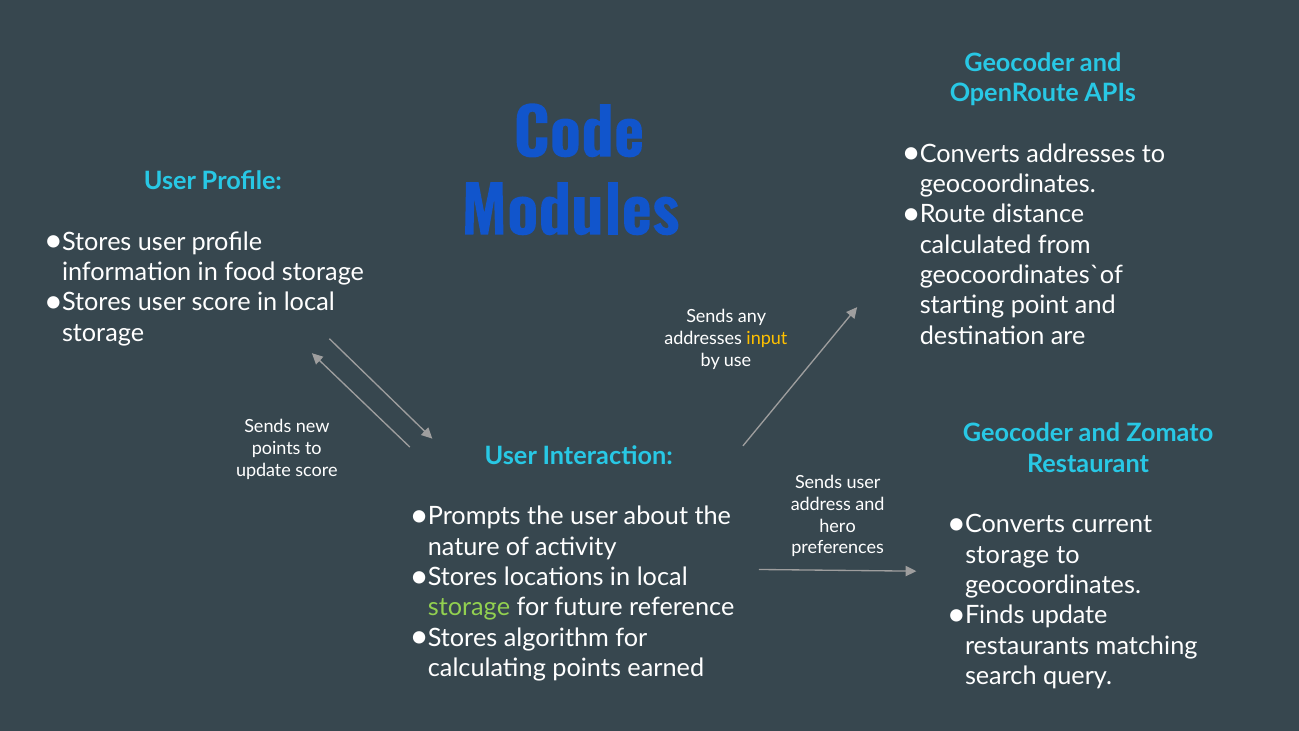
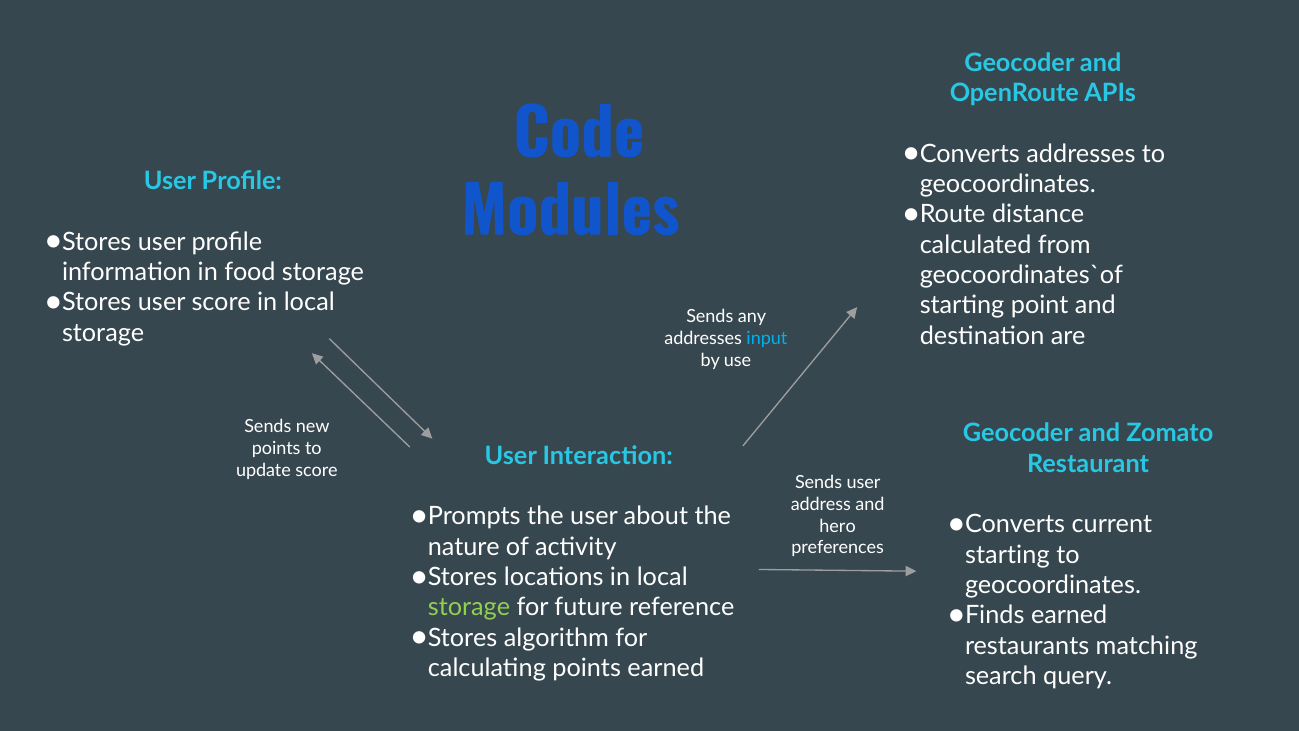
input colour: yellow -> light blue
storage at (1007, 555): storage -> starting
update at (1069, 615): update -> earned
